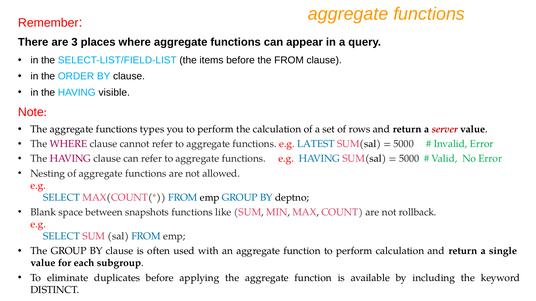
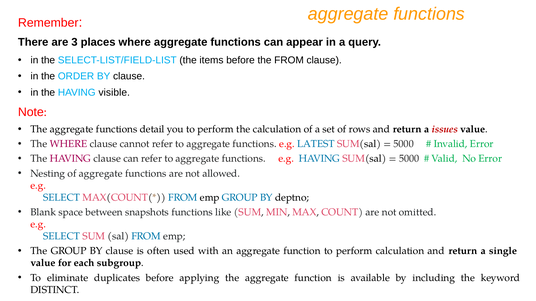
types: types -> detail
server: server -> issues
rollback: rollback -> omitted
